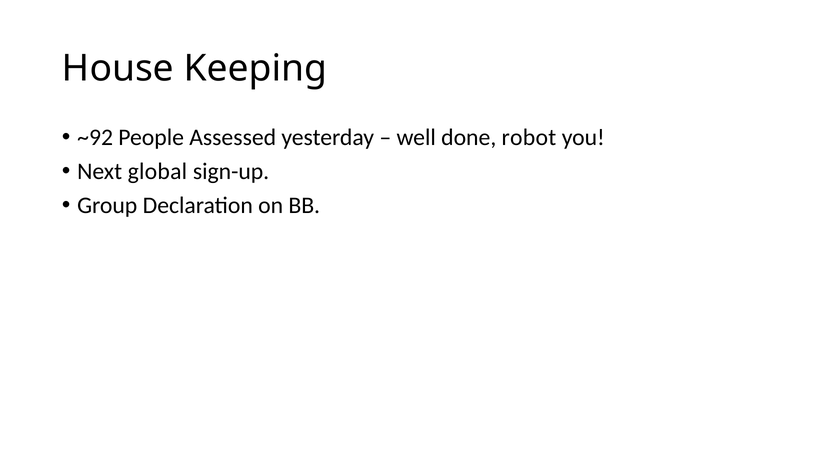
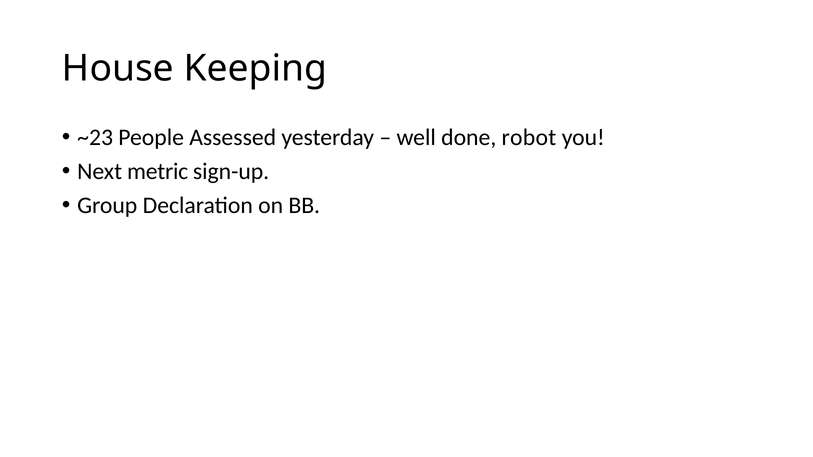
~92: ~92 -> ~23
global: global -> metric
